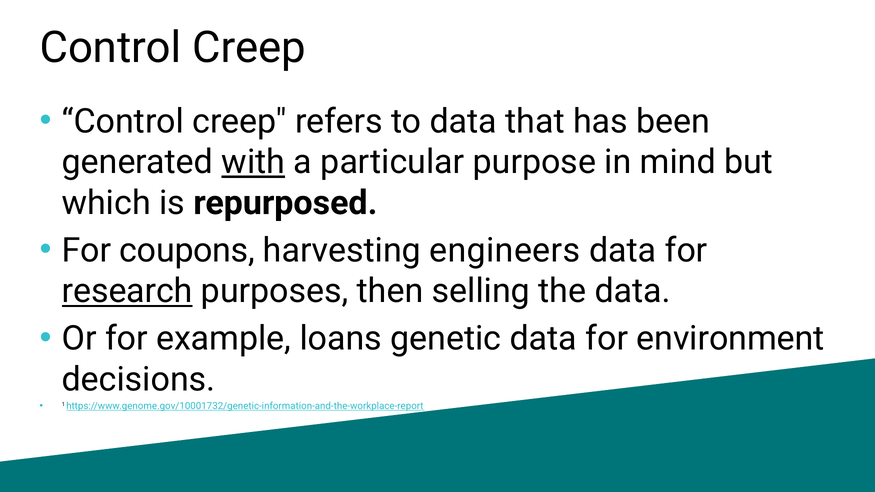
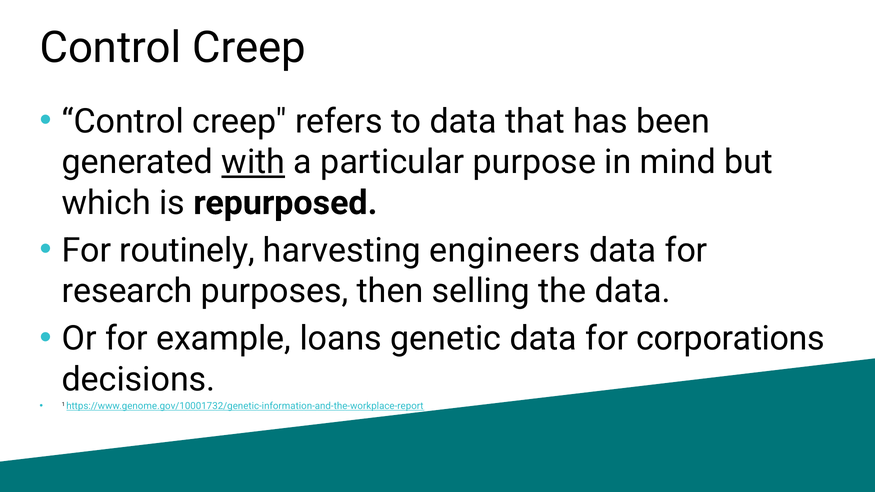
coupons: coupons -> routinely
research underline: present -> none
environment: environment -> corporations
